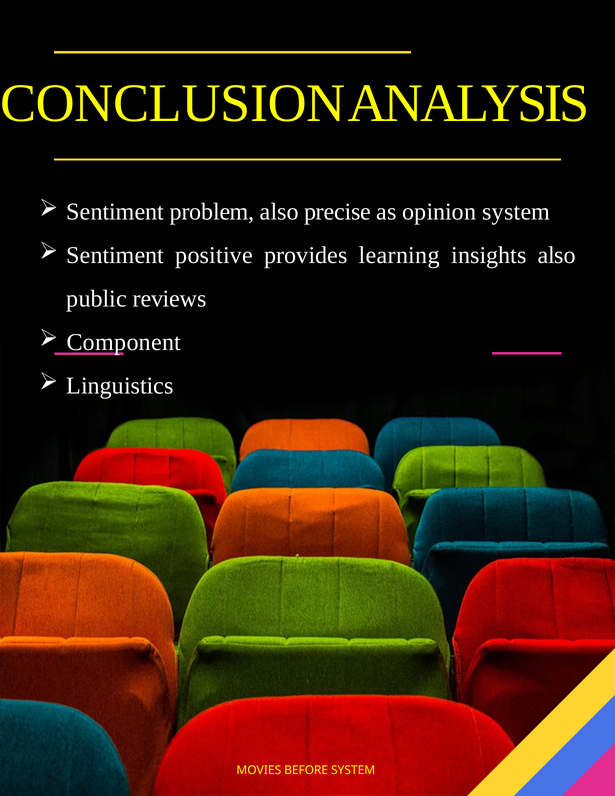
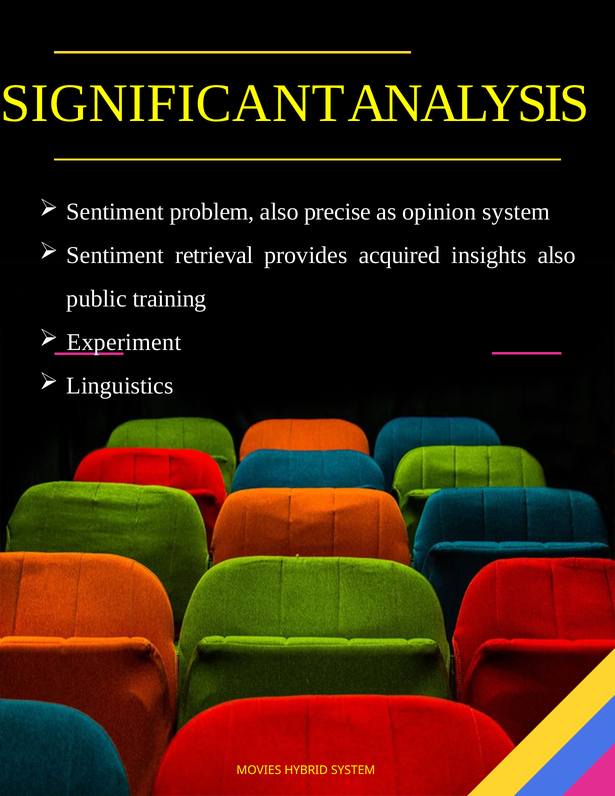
CONCLUSION: CONCLUSION -> SIGNIFICANT
positive: positive -> retrieval
learning: learning -> acquired
reviews: reviews -> training
Component: Component -> Experiment
BEFORE: BEFORE -> HYBRID
